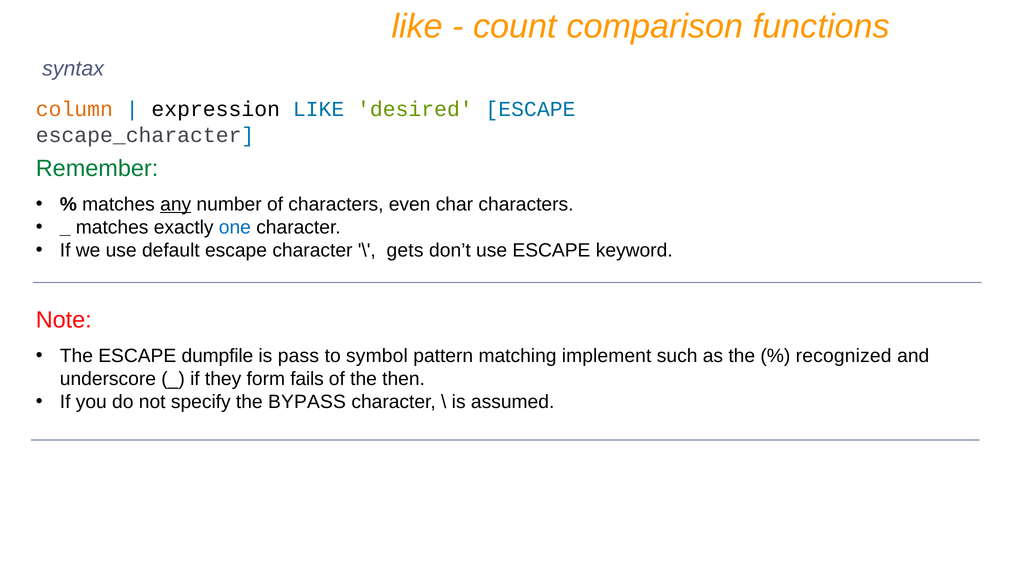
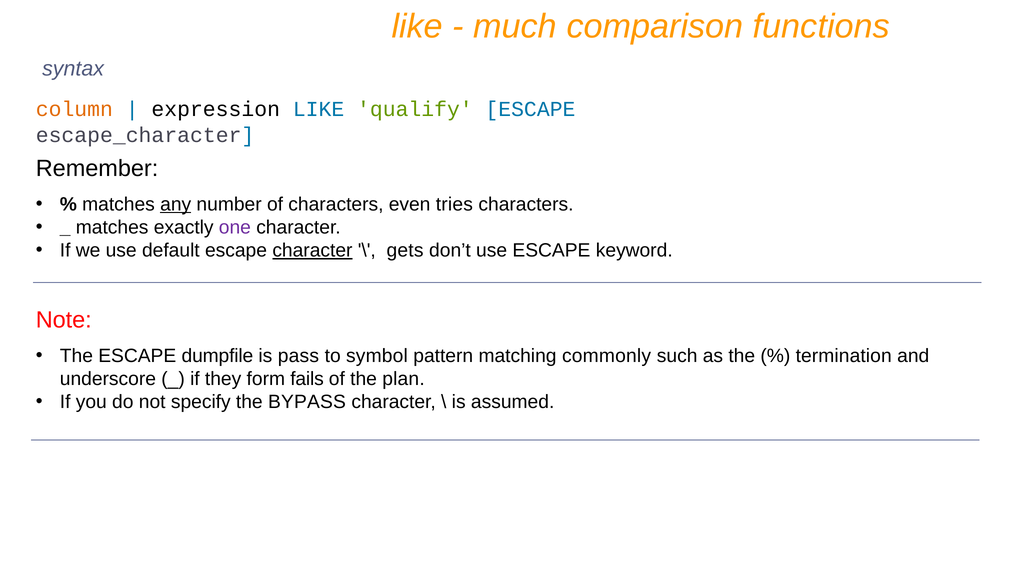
count: count -> much
desired: desired -> qualify
Remember colour: green -> black
char: char -> tries
one colour: blue -> purple
character at (312, 250) underline: none -> present
implement: implement -> commonly
recognized: recognized -> termination
then: then -> plan
